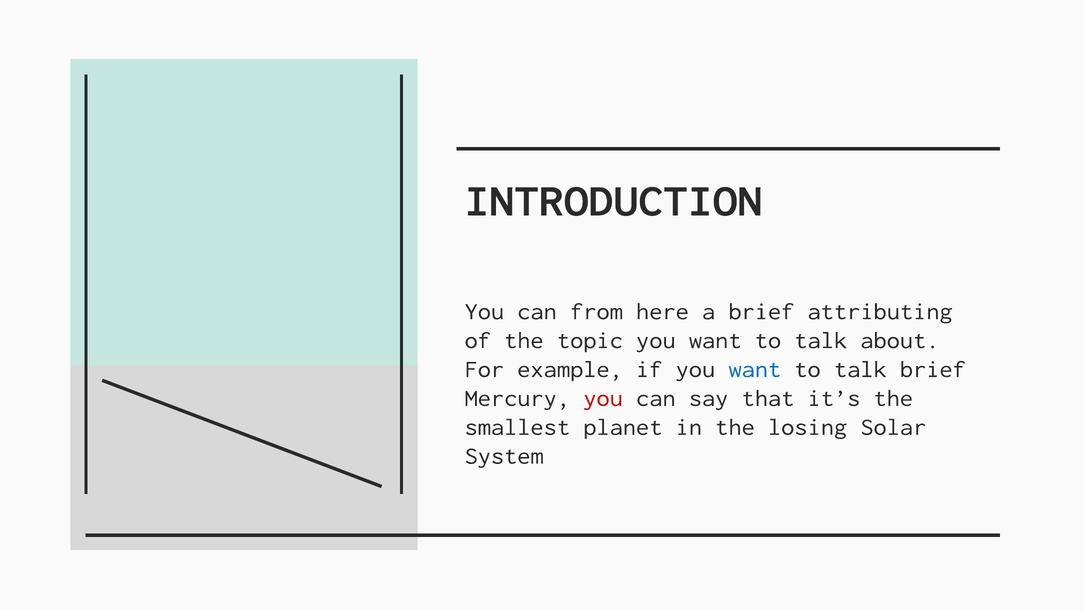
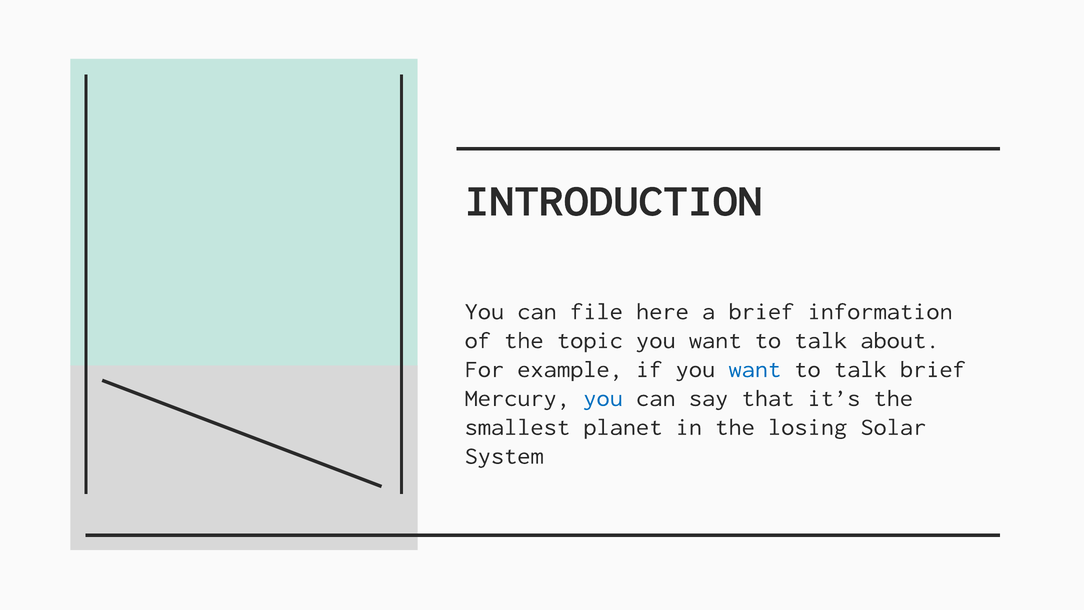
from: from -> file
attributing: attributing -> information
you at (603, 398) colour: red -> blue
